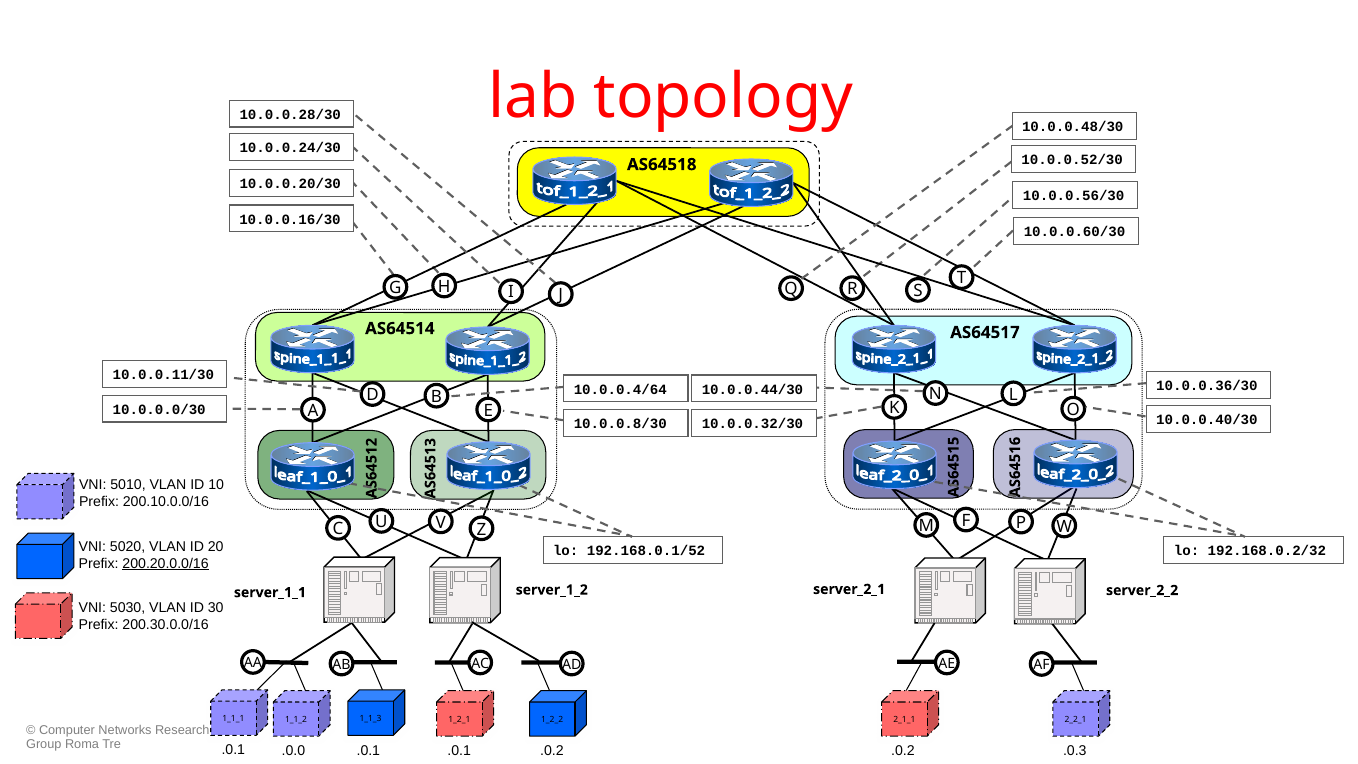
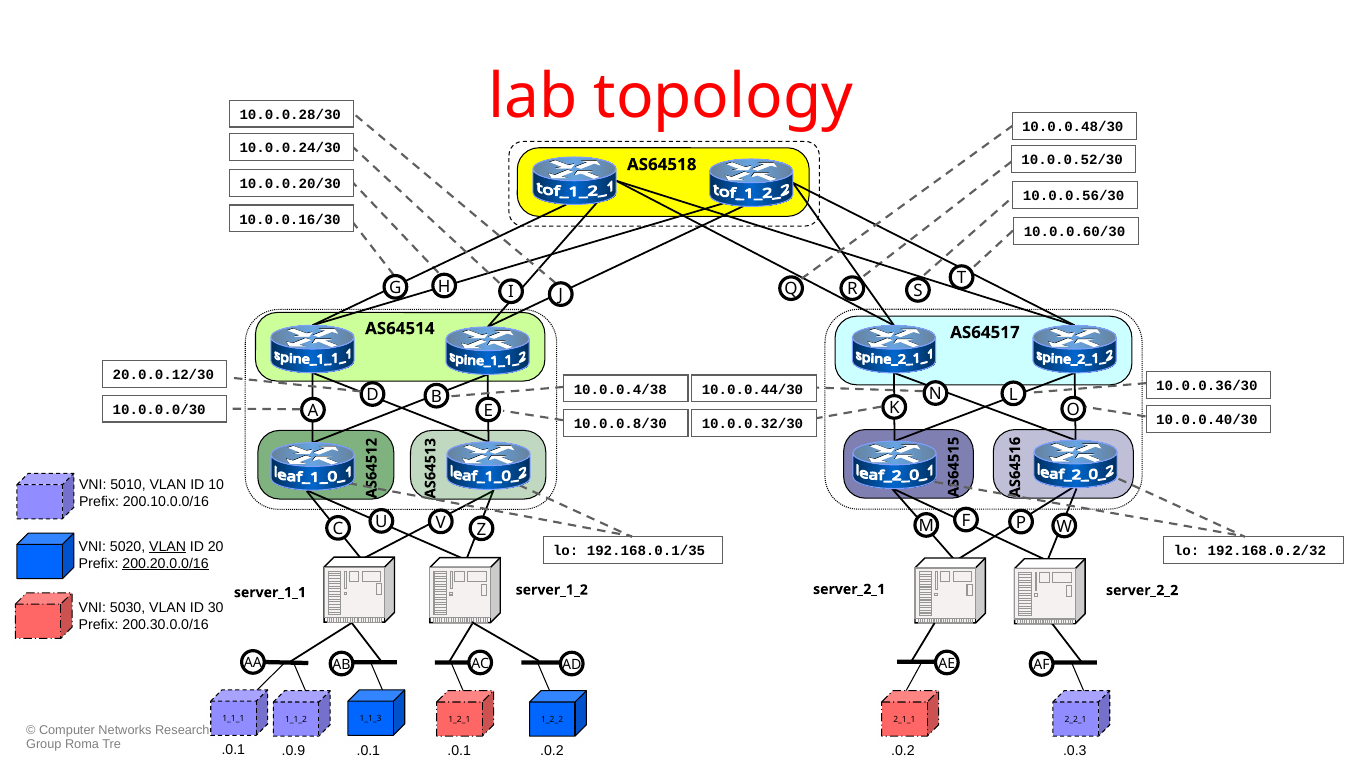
10.0.0.11/30: 10.0.0.11/30 -> 20.0.0.12/30
10.0.0.4/64: 10.0.0.4/64 -> 10.0.0.4/38
VLAN at (168, 547) underline: none -> present
192.168.0.1/52: 192.168.0.1/52 -> 192.168.0.1/35
.0.0: .0.0 -> .0.9
